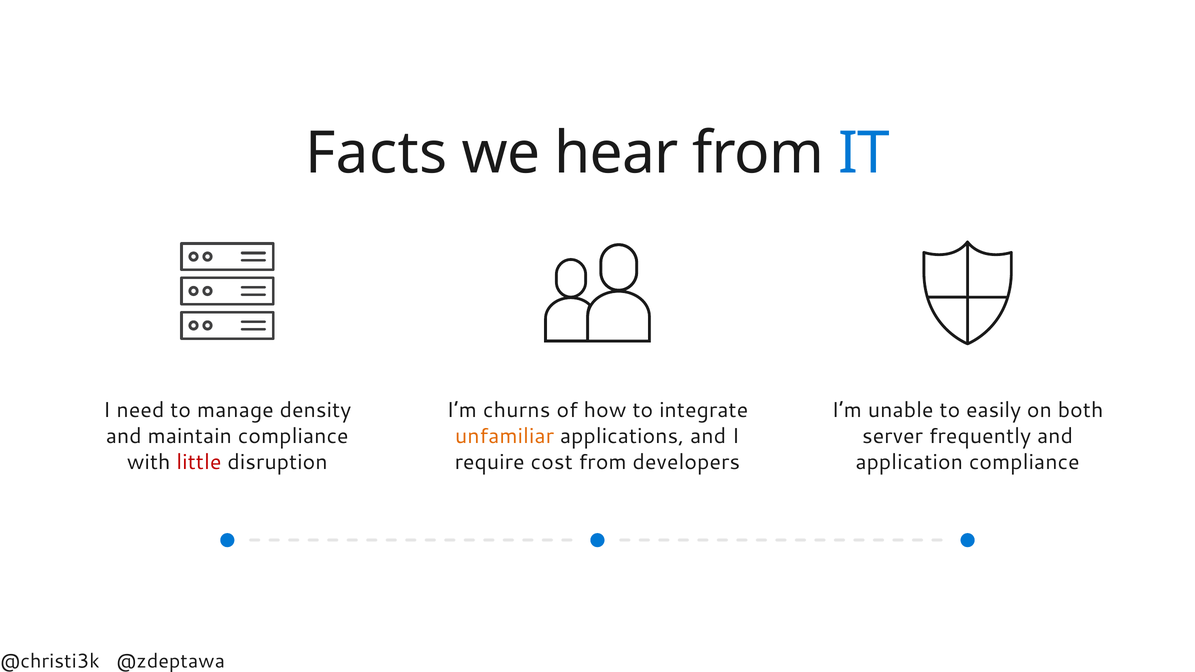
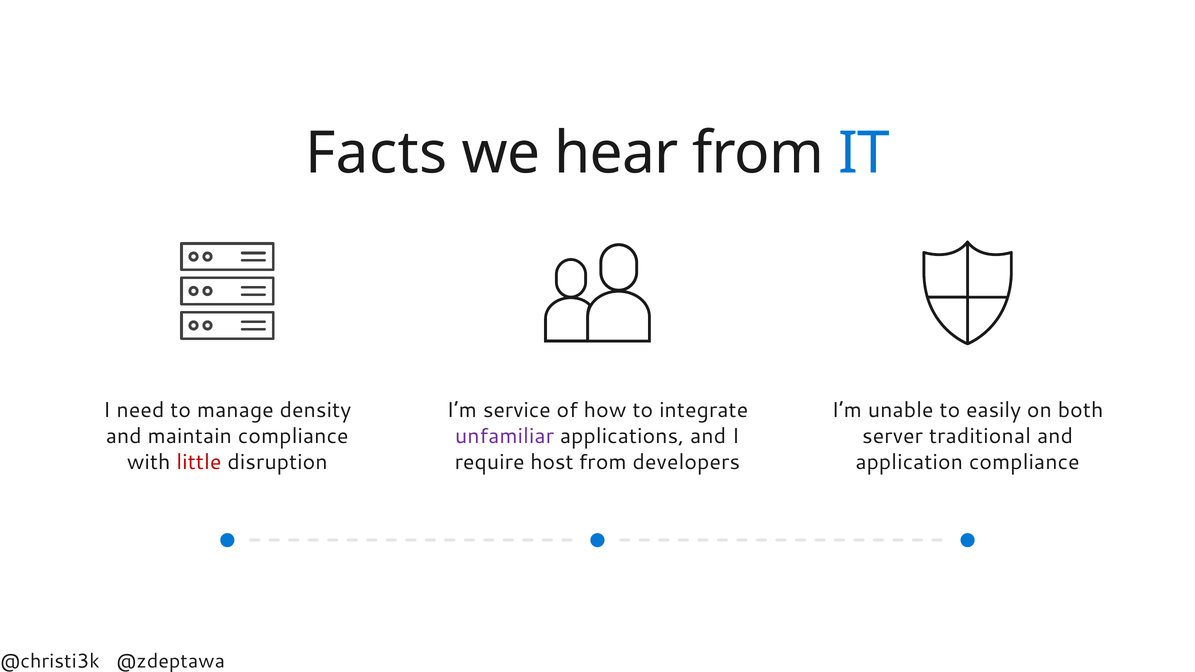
churns: churns -> service
unfamiliar colour: orange -> purple
frequently: frequently -> traditional
cost: cost -> host
